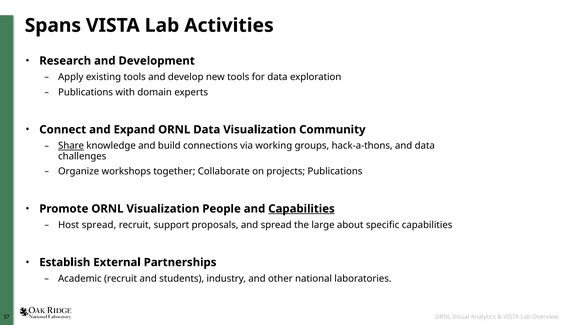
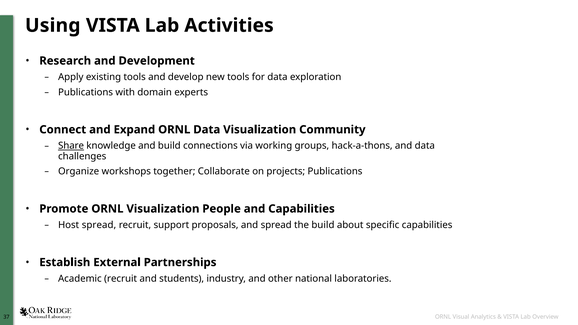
Spans: Spans -> Using
Capabilities at (301, 209) underline: present -> none
the large: large -> build
